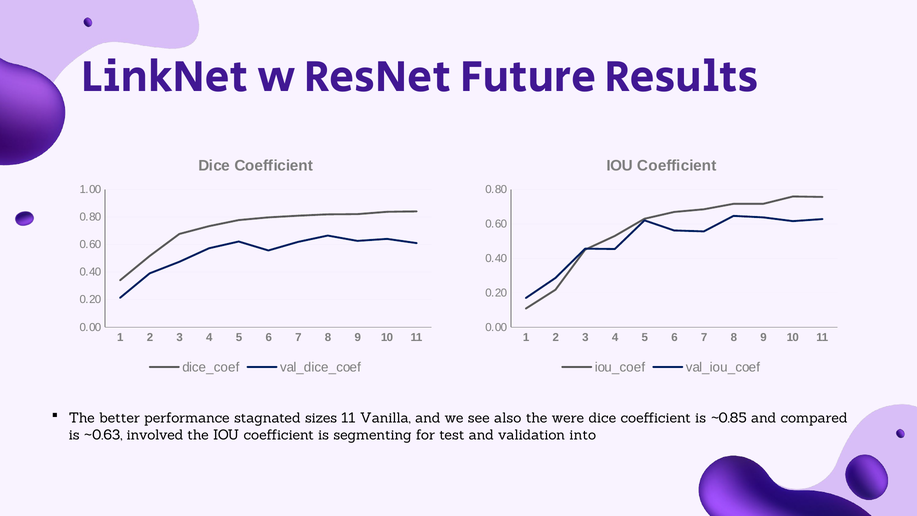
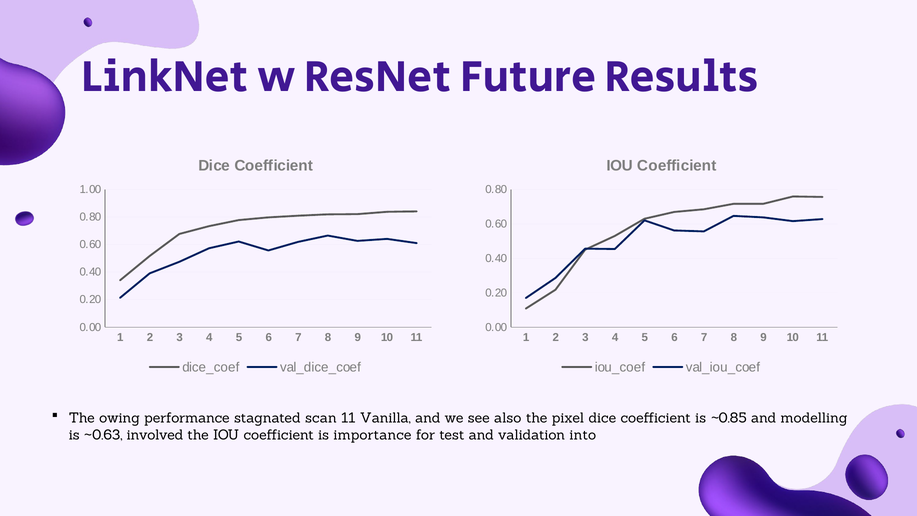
better: better -> owing
sizes: sizes -> scan
were: were -> pixel
compared: compared -> modelling
segmenting: segmenting -> importance
